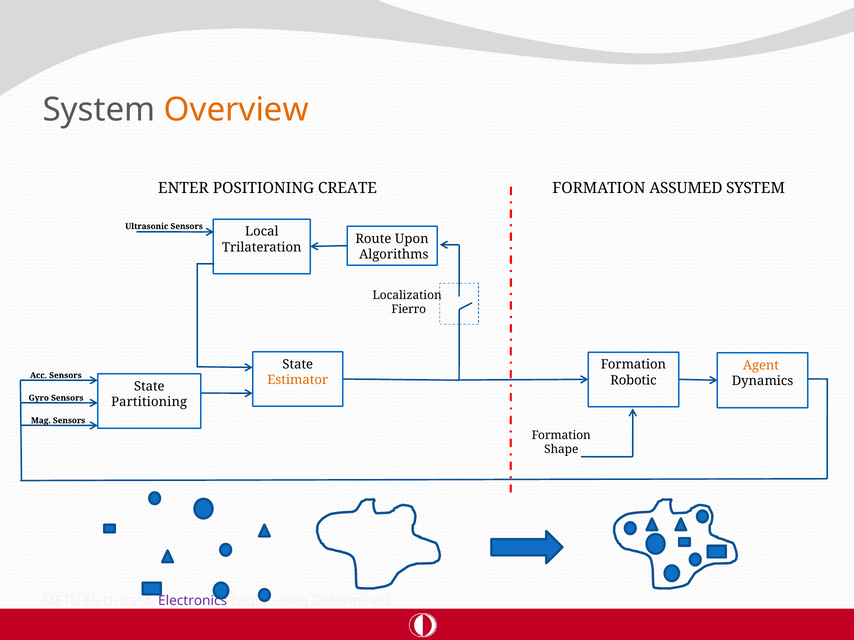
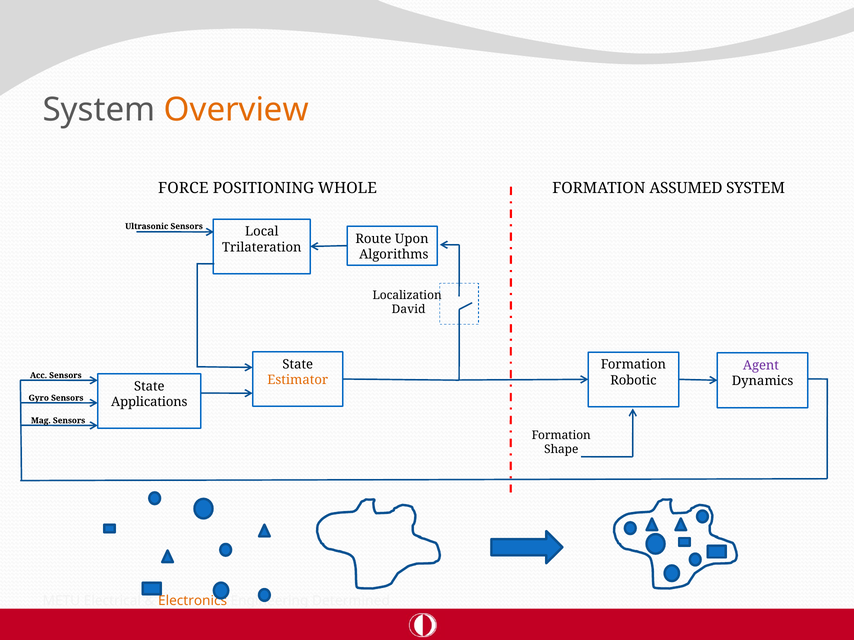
ENTER: ENTER -> FORCE
CREATE: CREATE -> WHOLE
Fierro: Fierro -> David
Agent colour: orange -> purple
Partitioning: Partitioning -> Applications
Electronics colour: purple -> orange
